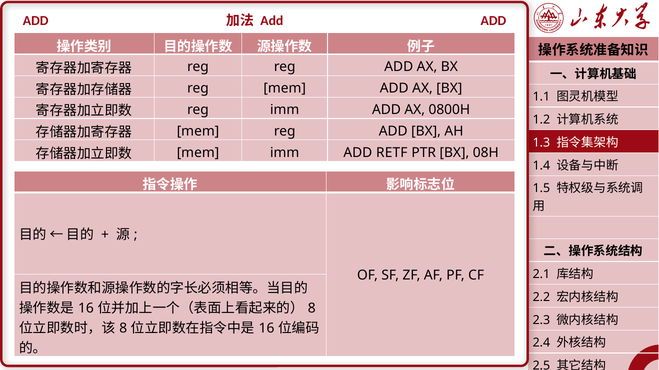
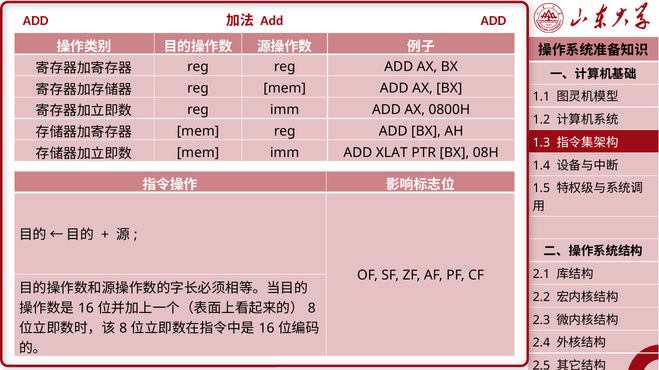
RETF: RETF -> XLAT
